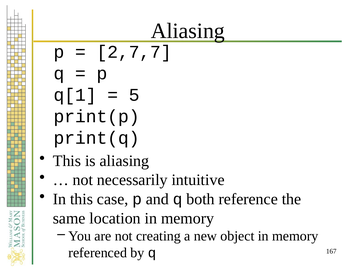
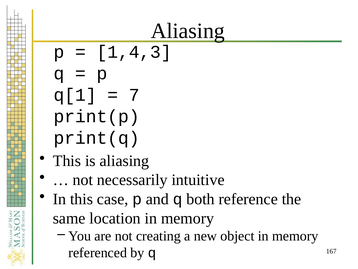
2,7,7: 2,7,7 -> 1,4,3
5: 5 -> 7
